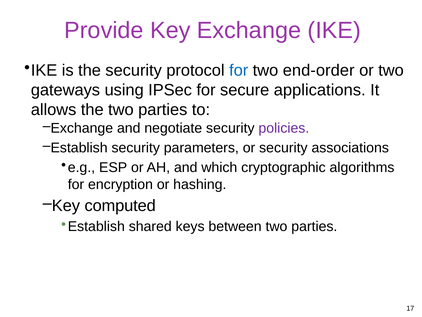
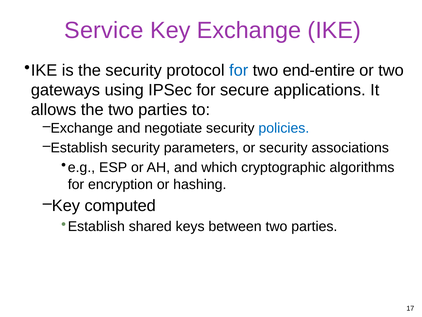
Provide: Provide -> Service
end-order: end-order -> end-entire
policies colour: purple -> blue
